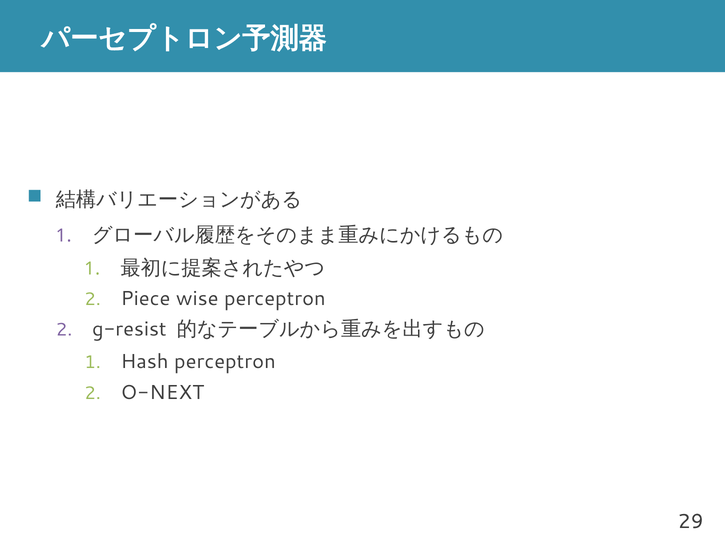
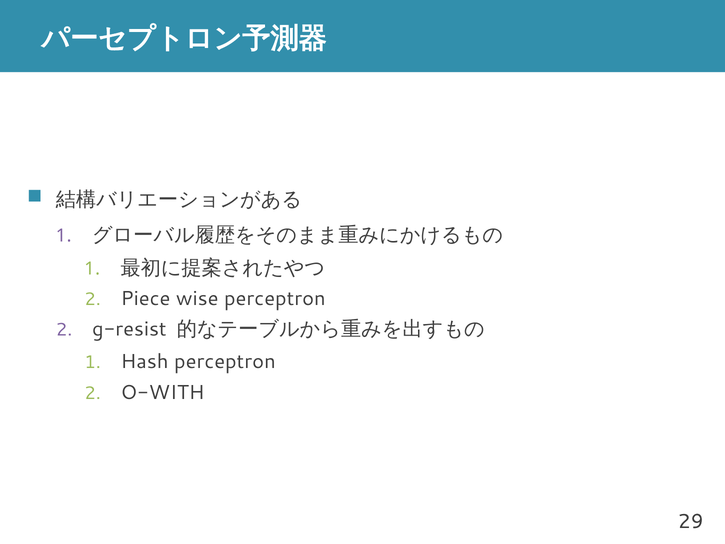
O-NEXT: O-NEXT -> O-WITH
